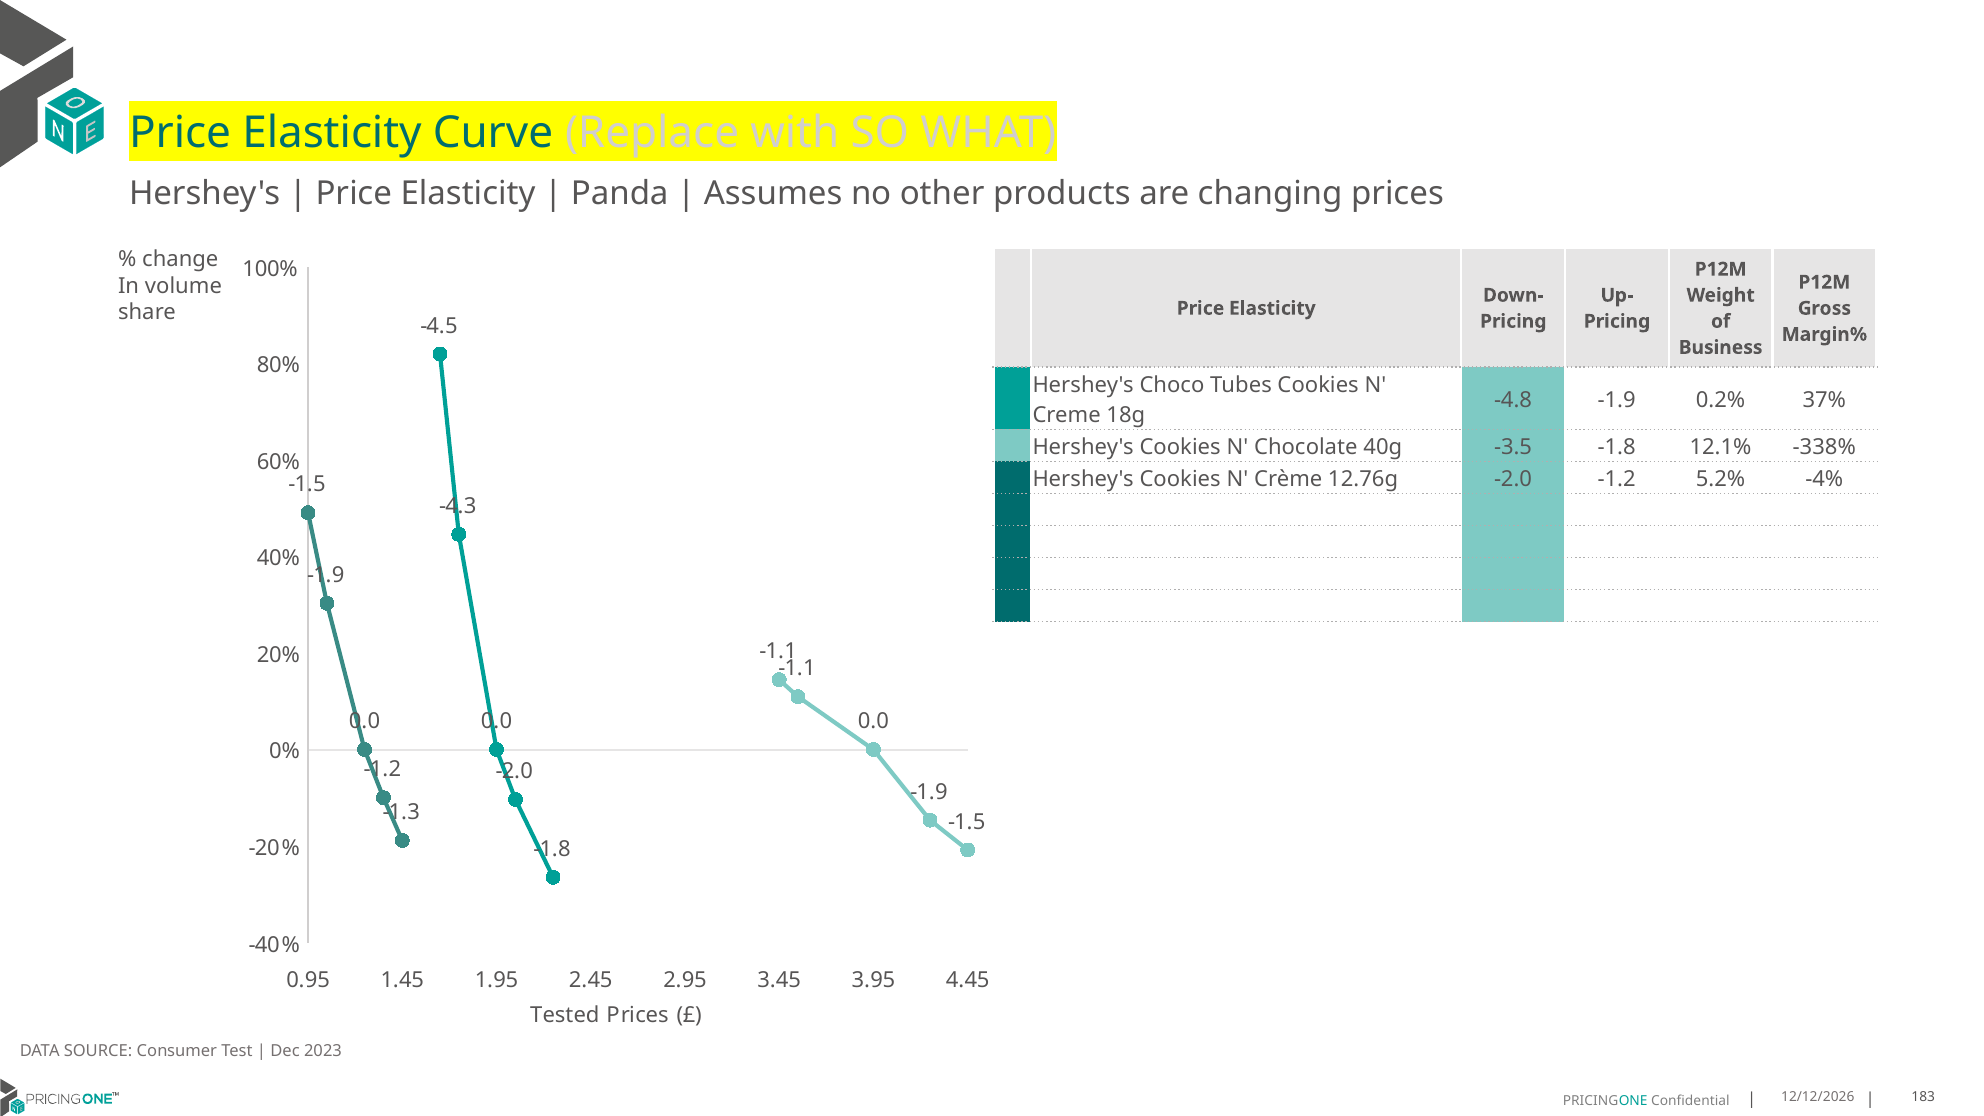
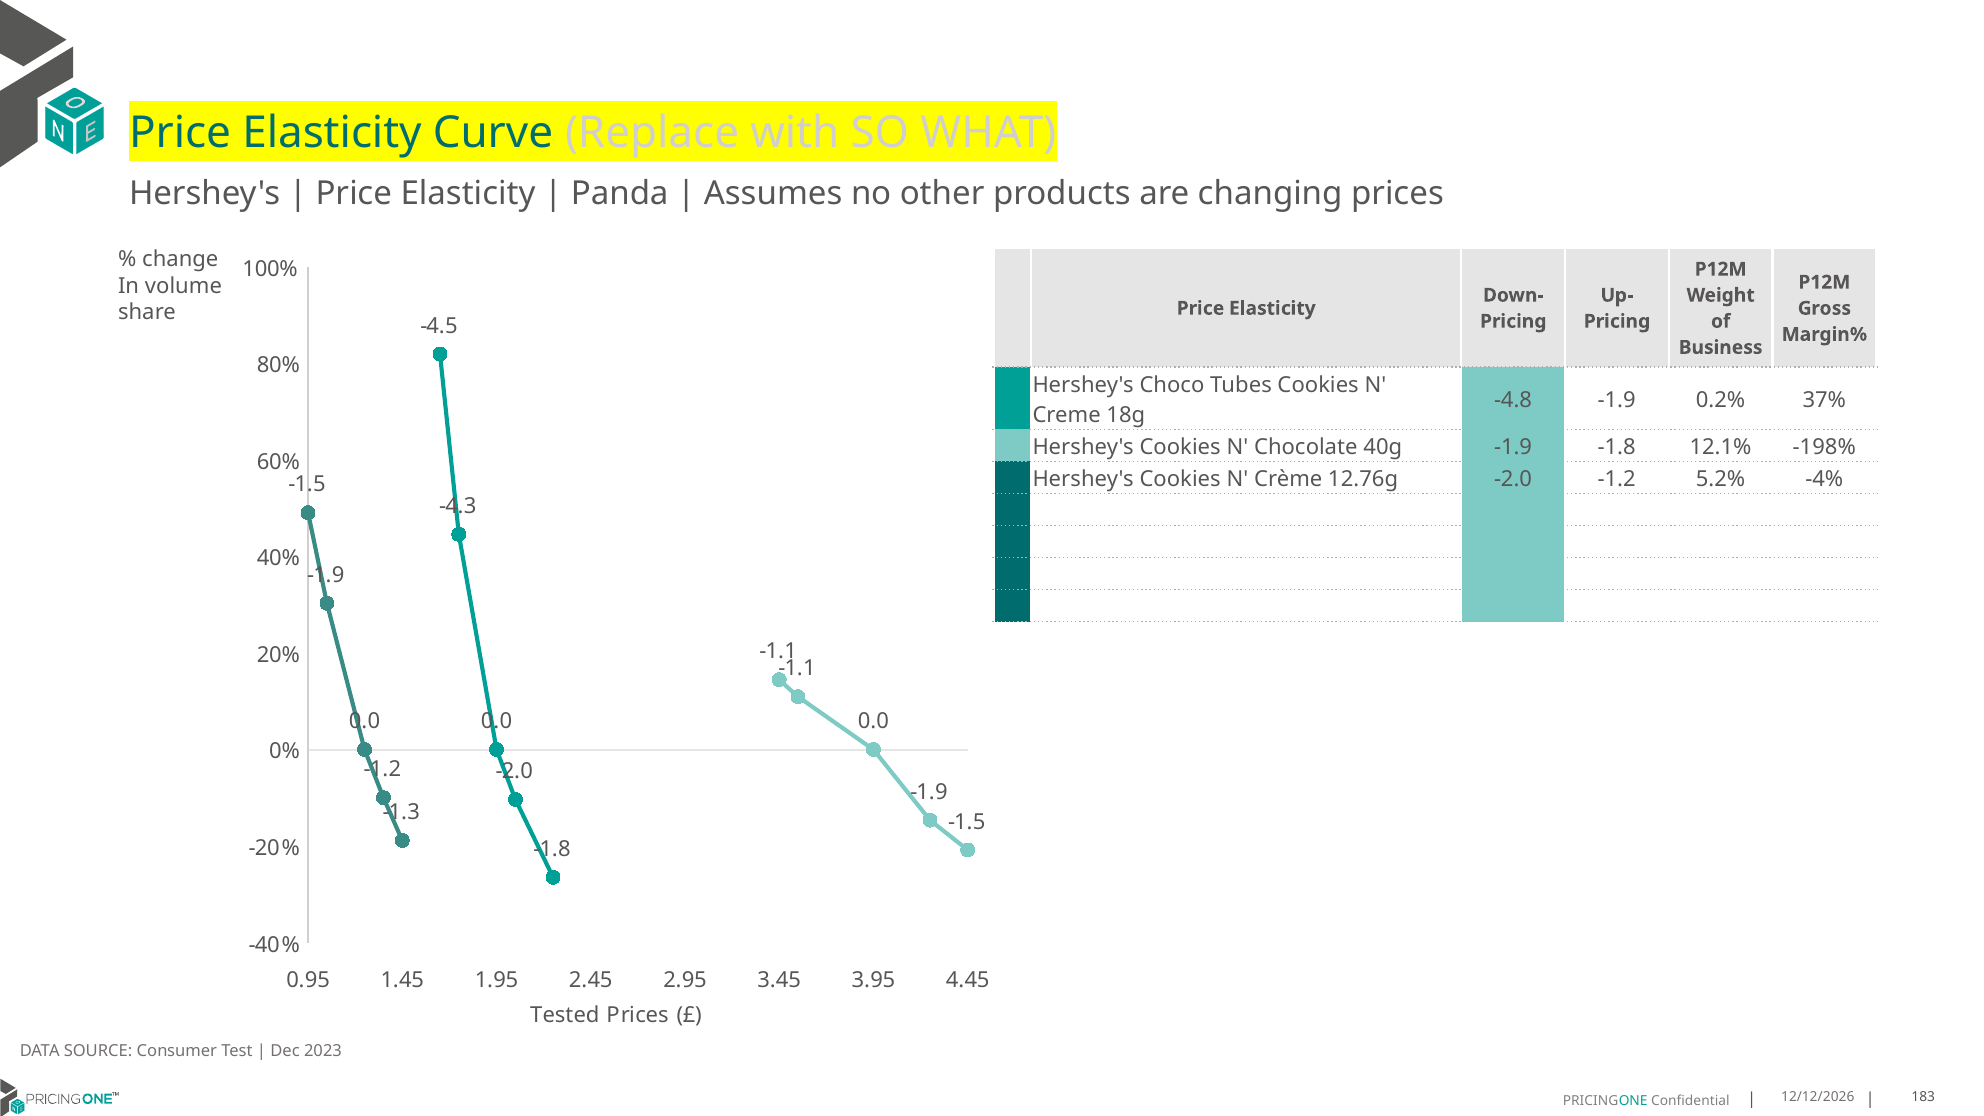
40g -3.5: -3.5 -> -1.9
-338%: -338% -> -198%
